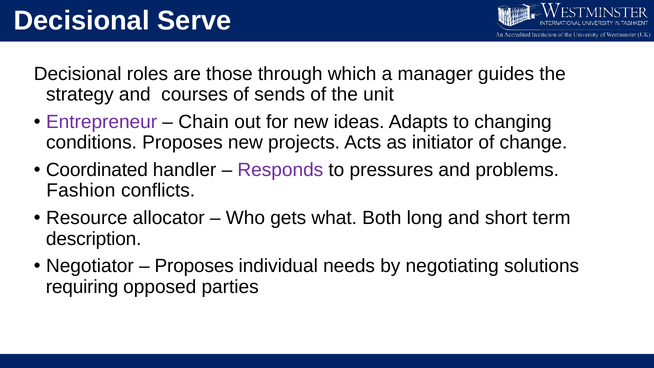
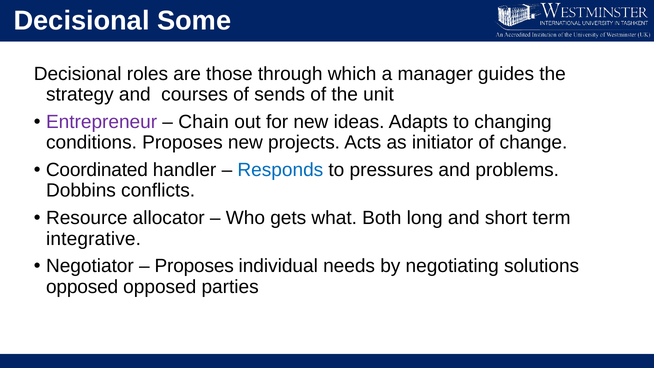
Serve: Serve -> Some
Responds colour: purple -> blue
Fashion: Fashion -> Dobbins
description: description -> integrative
requiring at (82, 287): requiring -> opposed
